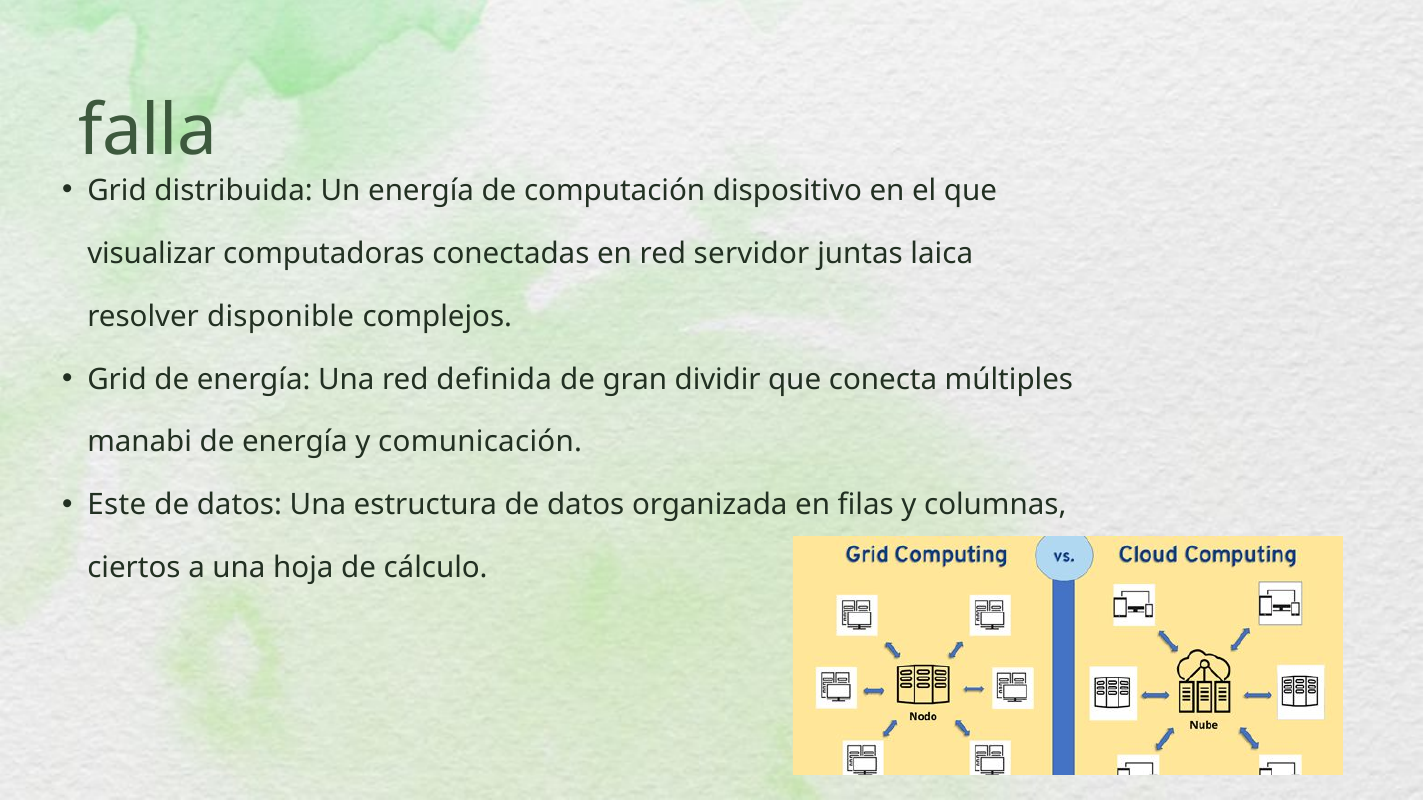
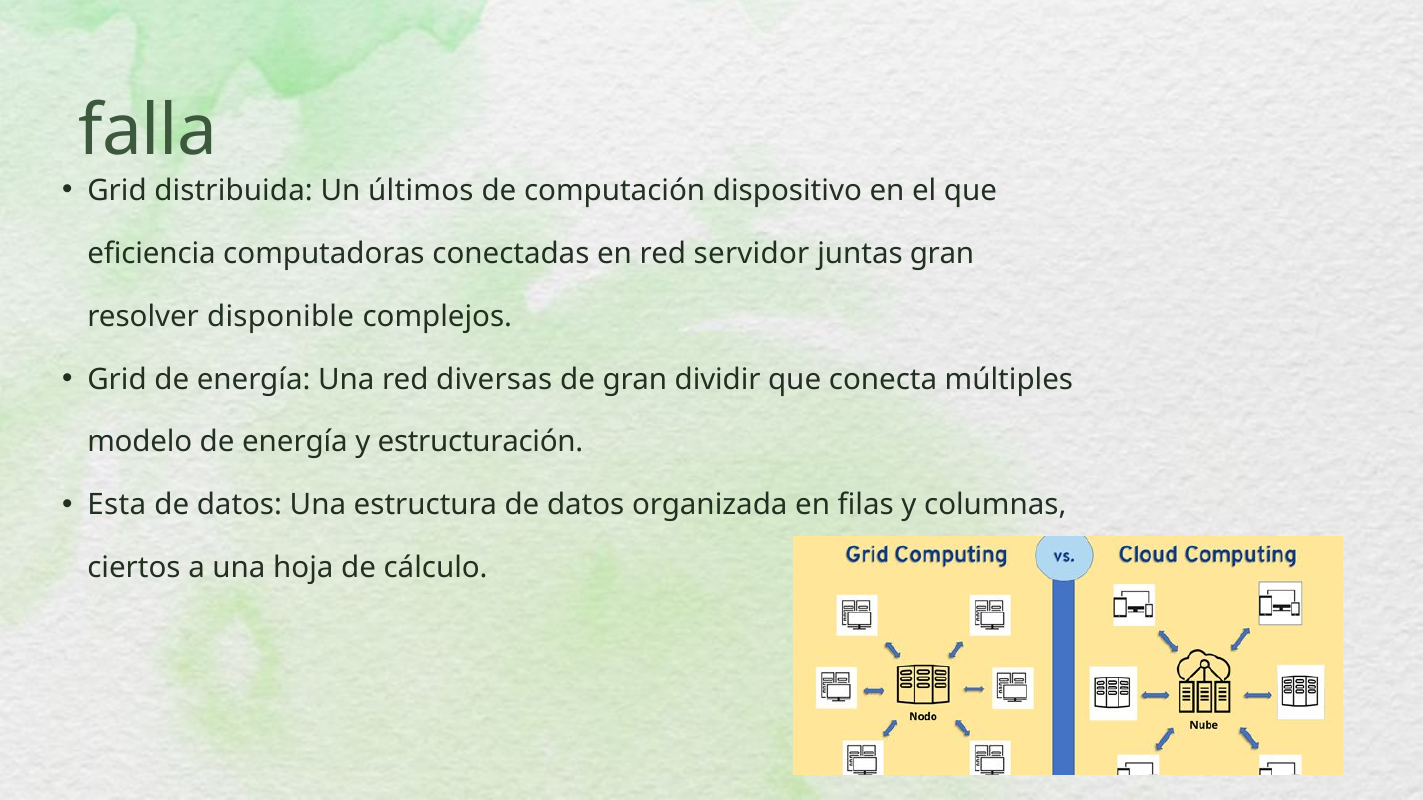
Un energía: energía -> últimos
visualizar: visualizar -> eficiencia
juntas laica: laica -> gran
definida: definida -> diversas
manabi: manabi -> modelo
comunicación: comunicación -> estructuración
Este: Este -> Esta
